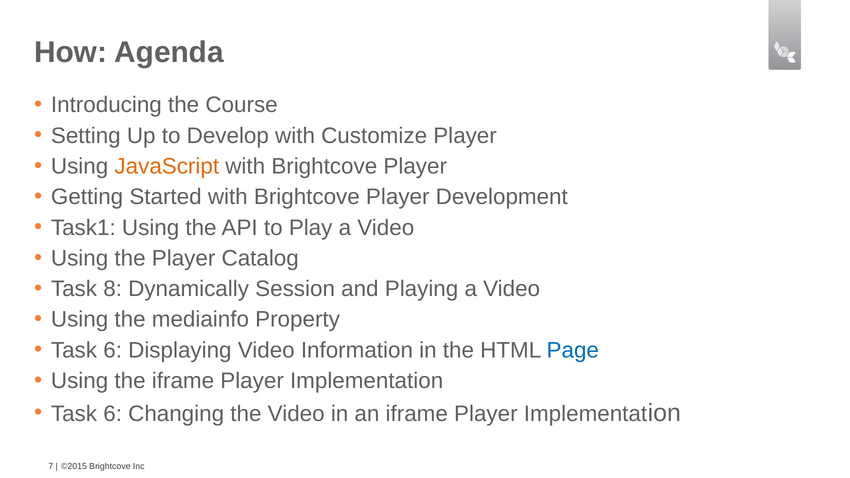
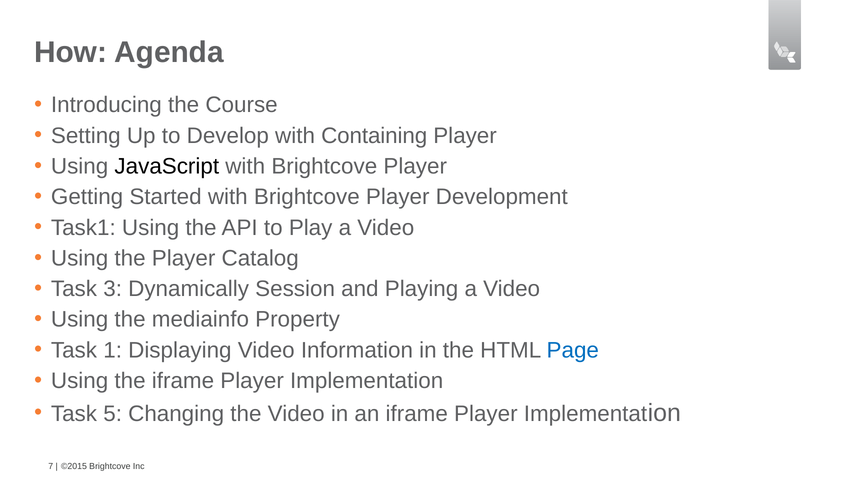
Customize: Customize -> Containing
JavaScript colour: orange -> black
8: 8 -> 3
6 at (113, 350): 6 -> 1
6 at (113, 414): 6 -> 5
